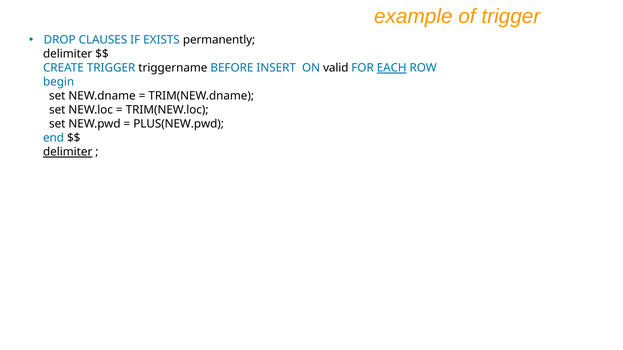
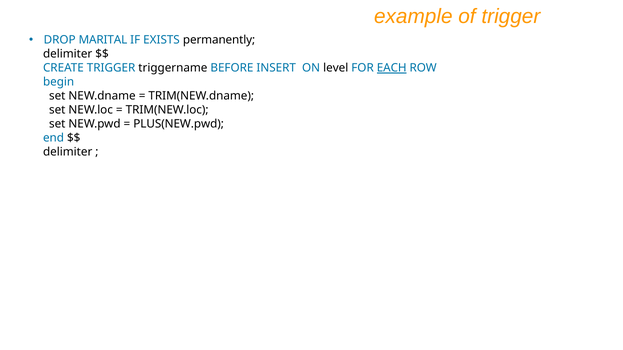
CLAUSES: CLAUSES -> MARITAL
valid: valid -> level
delimiter at (68, 152) underline: present -> none
